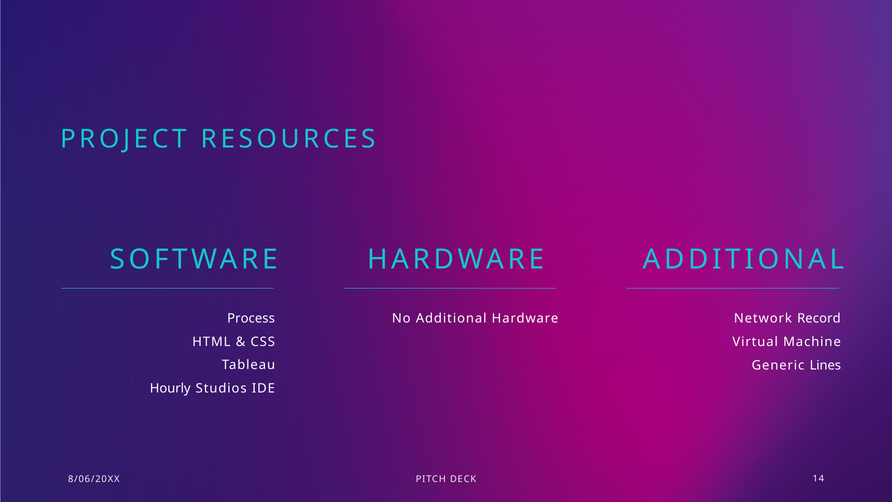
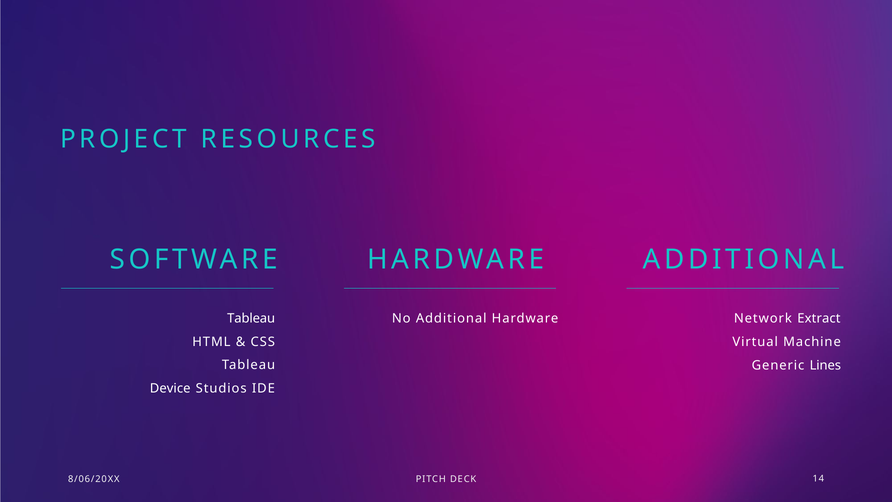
Process at (251, 318): Process -> Tableau
Record: Record -> Extract
Hourly: Hourly -> Device
